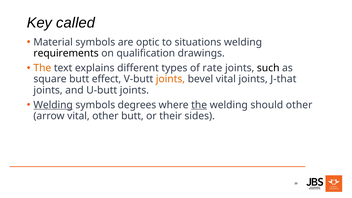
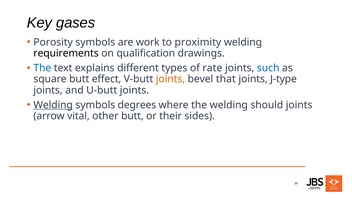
called: called -> gases
Material: Material -> Porosity
optic: optic -> work
situations: situations -> proximity
The at (42, 68) colour: orange -> blue
such colour: black -> blue
bevel vital: vital -> that
J-that: J-that -> J-type
the at (199, 105) underline: present -> none
should other: other -> joints
